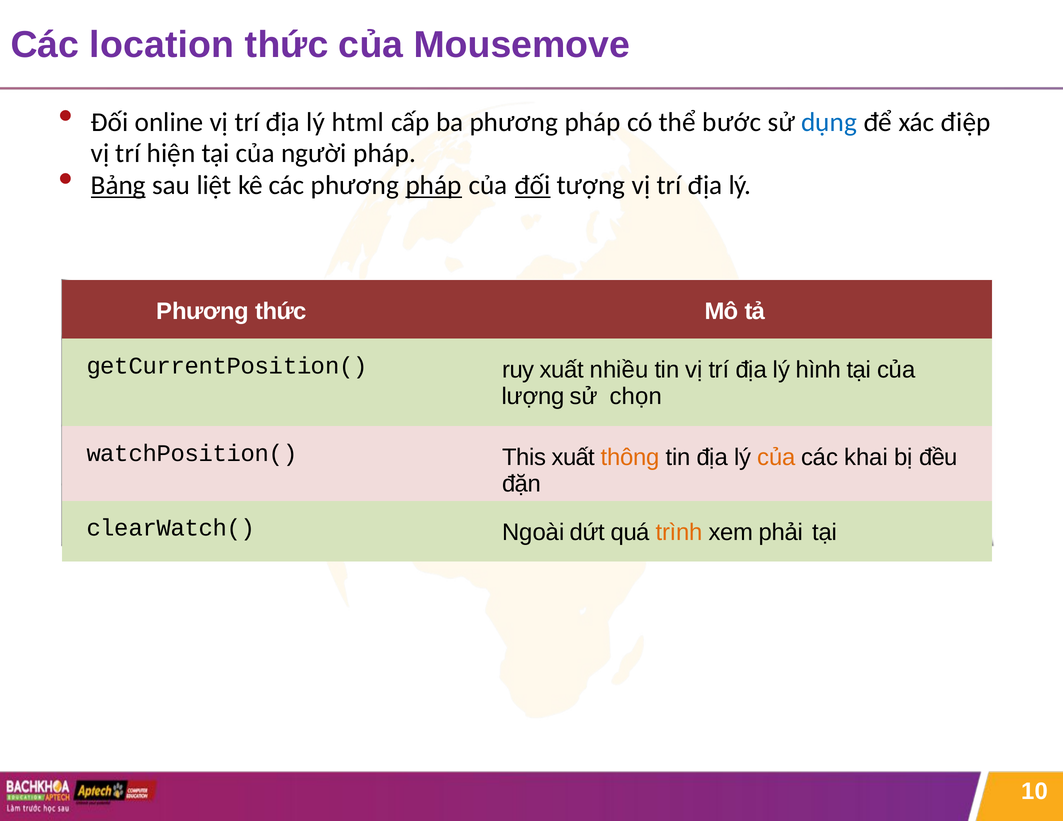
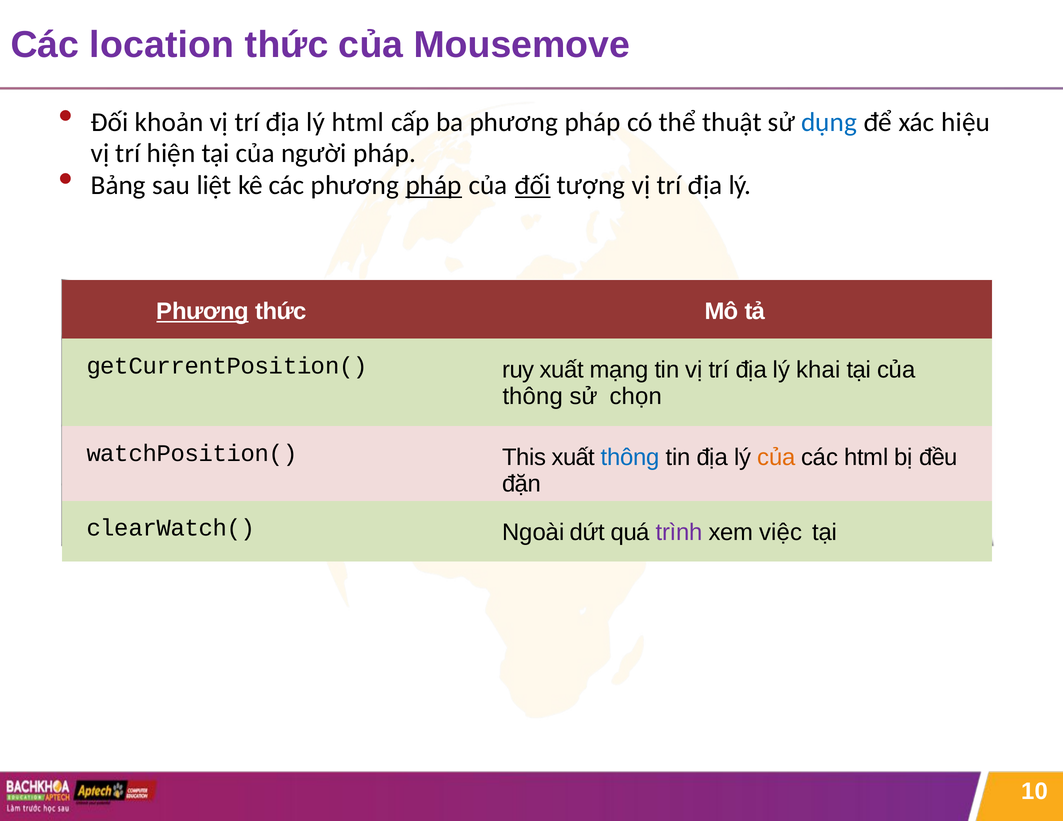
online: online -> khoản
bước: bước -> thuật
điệp: điệp -> hiệu
Bảng underline: present -> none
Phương at (203, 312) underline: none -> present
nhiều: nhiều -> mạng
hình: hình -> khai
lượng at (533, 397): lượng -> thông
thông at (630, 458) colour: orange -> blue
các khai: khai -> html
trình colour: orange -> purple
phải: phải -> việc
